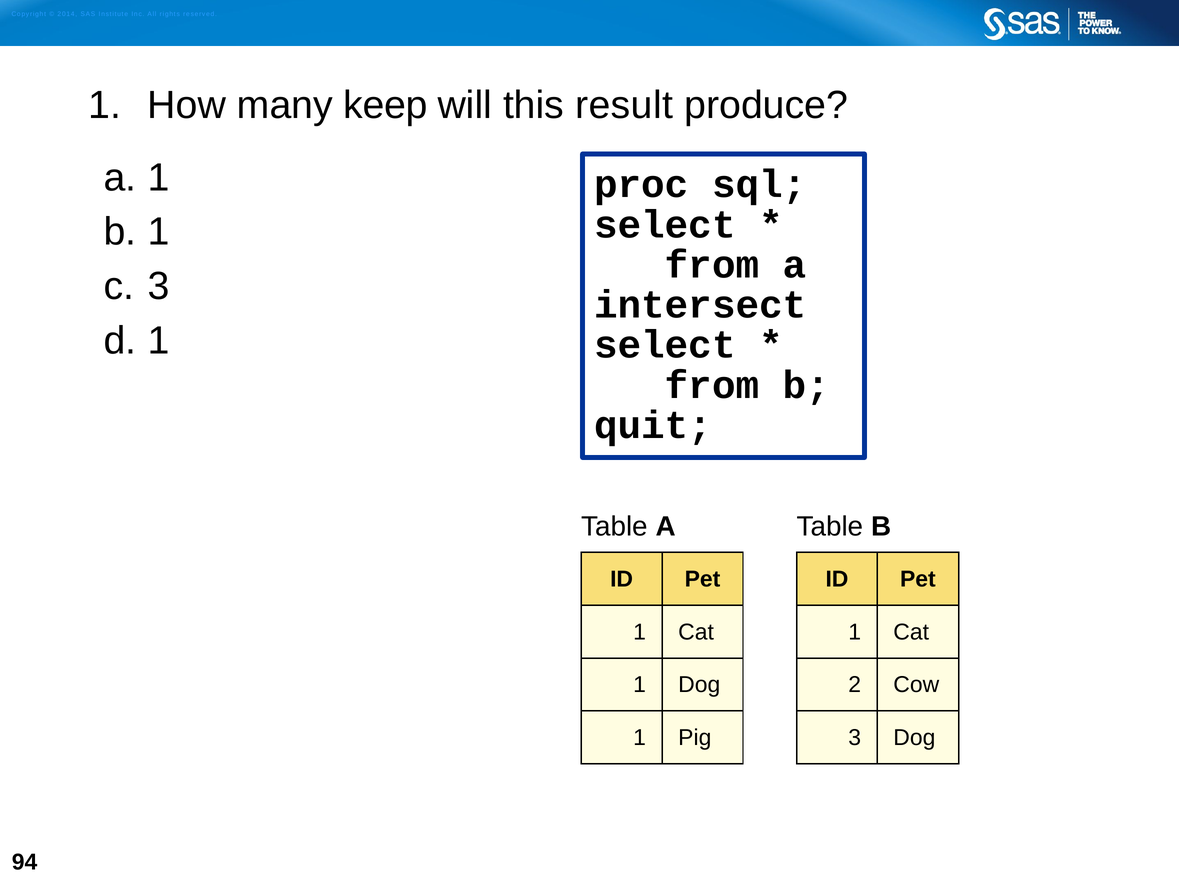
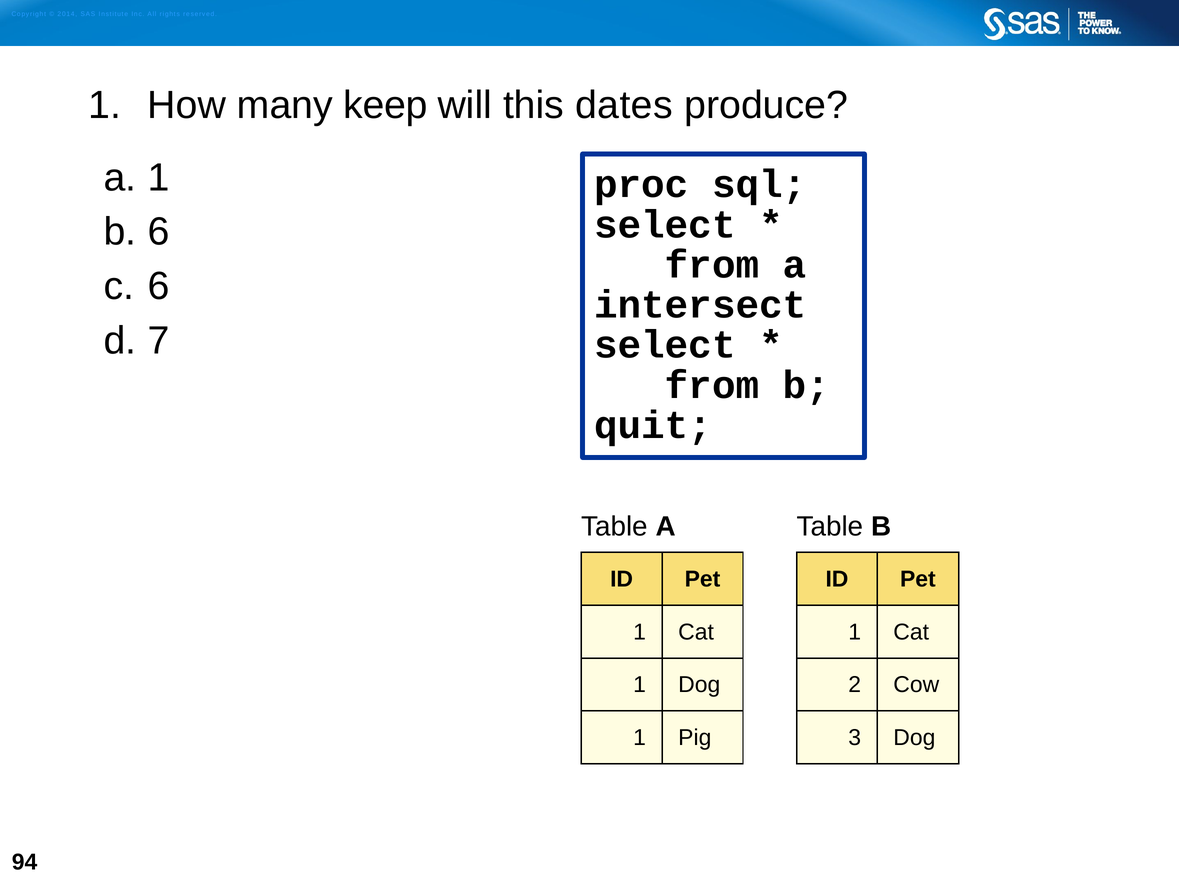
result: result -> dates
b 1: 1 -> 6
3 at (159, 286): 3 -> 6
1 at (159, 340): 1 -> 7
